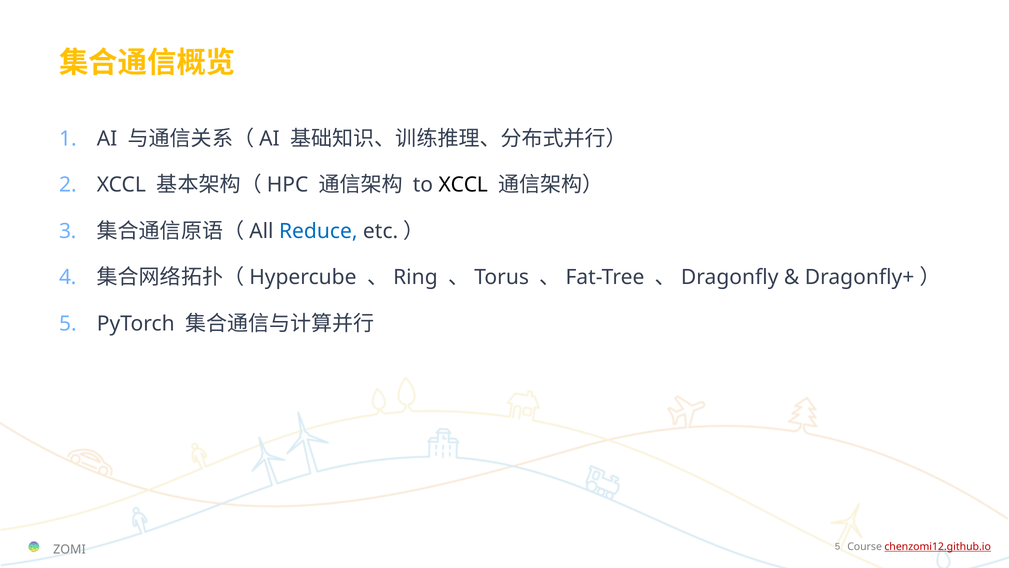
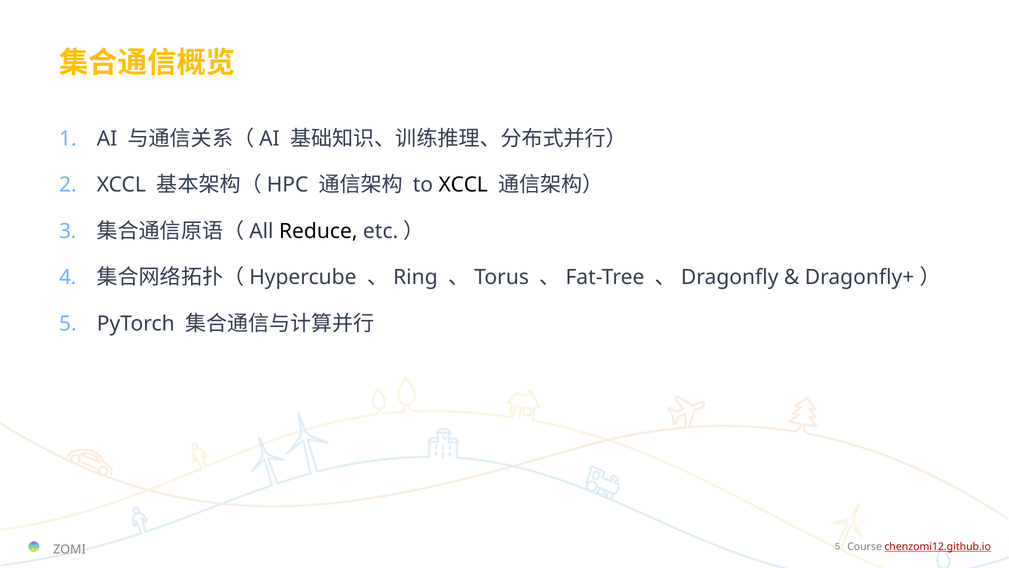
Reduce colour: blue -> black
